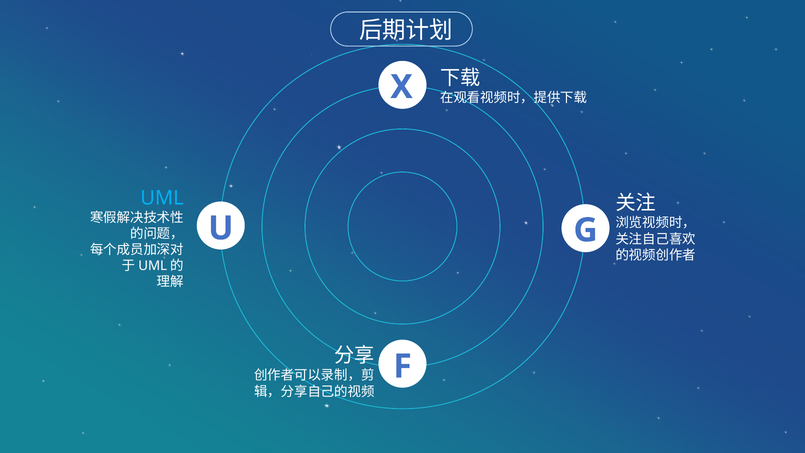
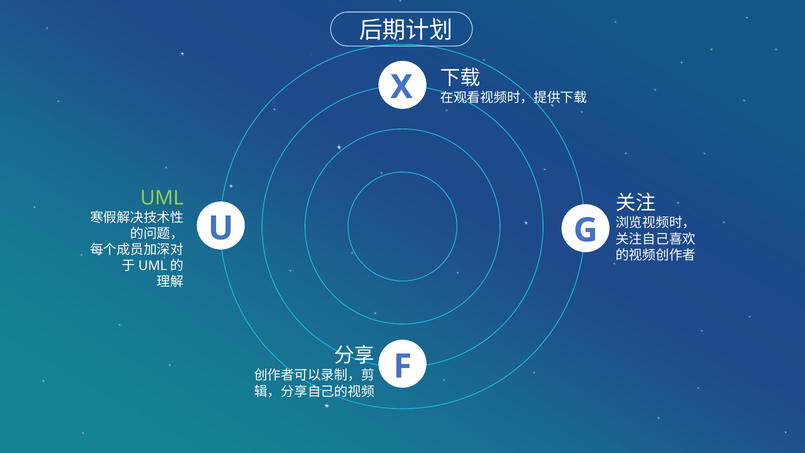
UML colour: light blue -> light green
